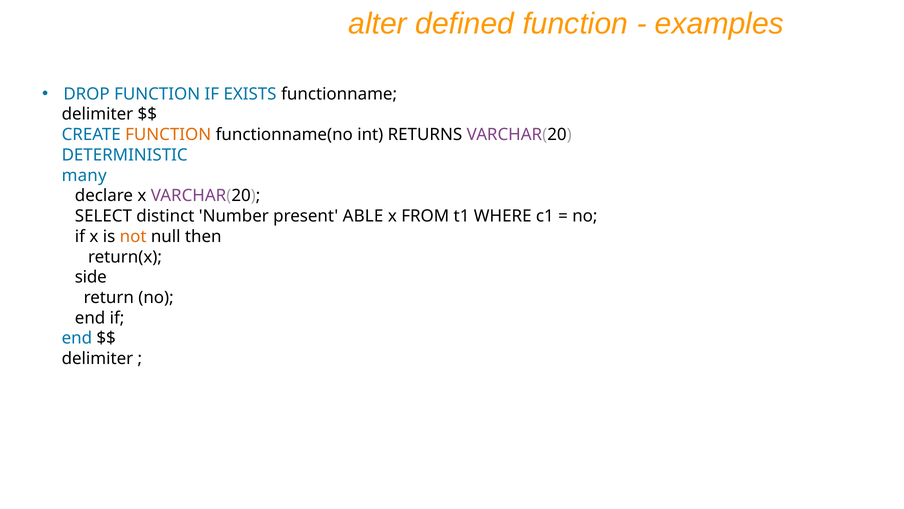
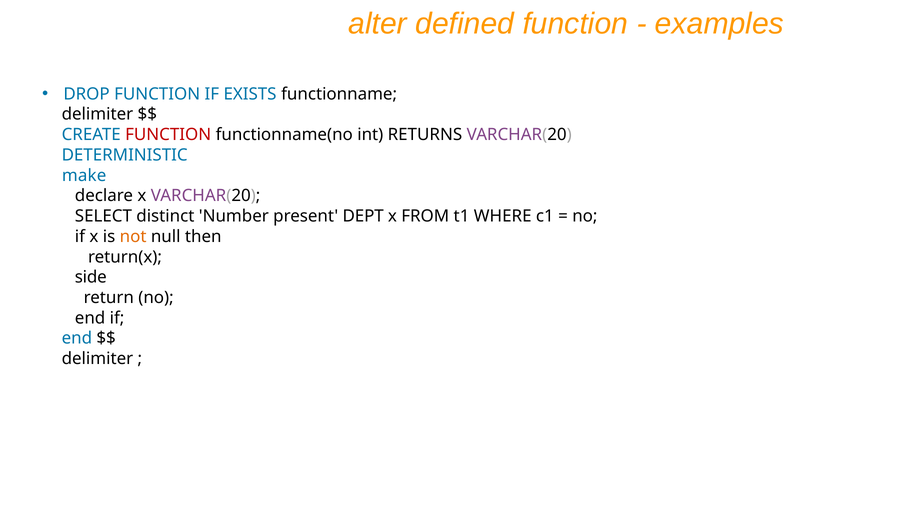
FUNCTION at (168, 135) colour: orange -> red
many: many -> make
ABLE: ABLE -> DEPT
